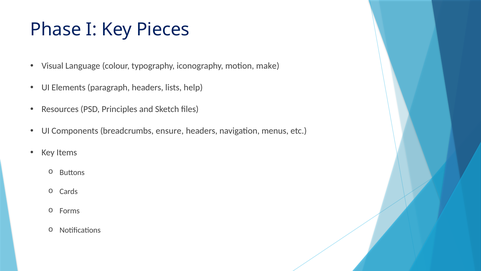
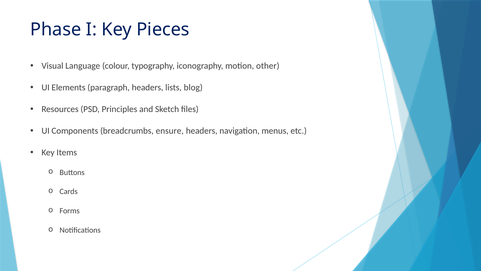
make: make -> other
help: help -> blog
